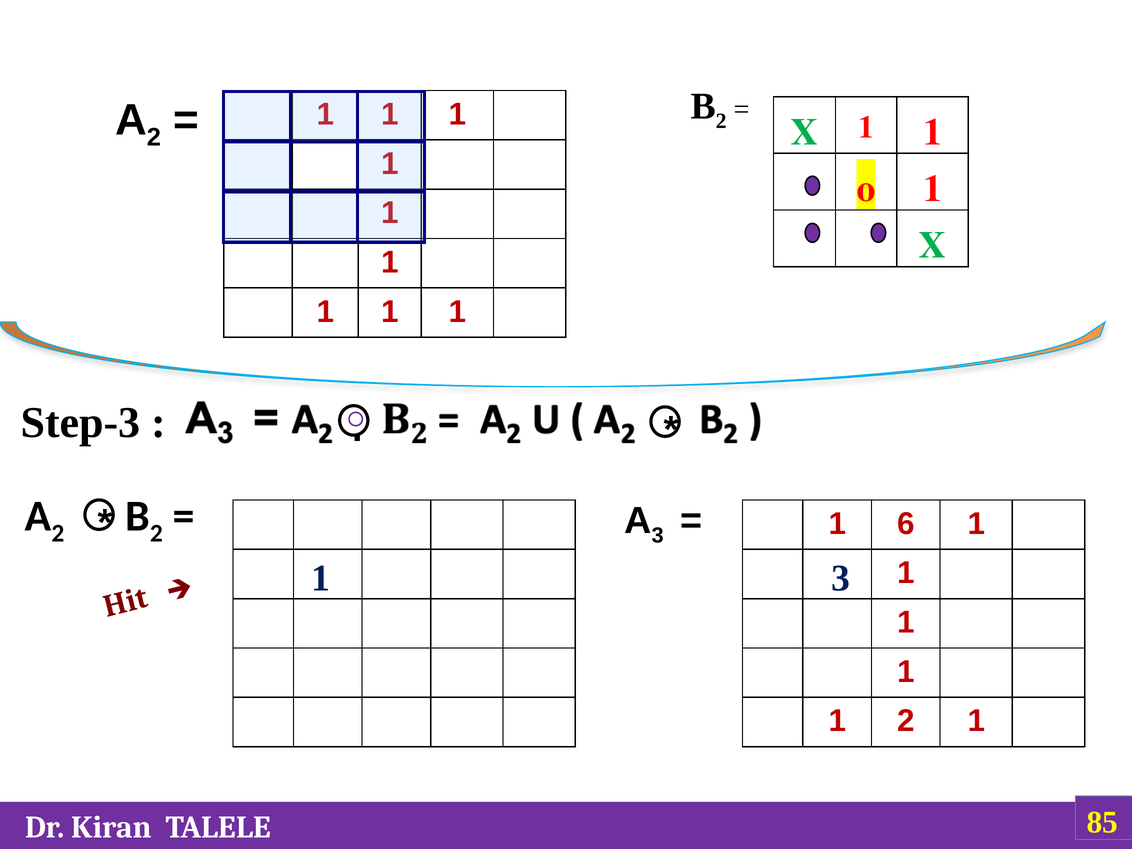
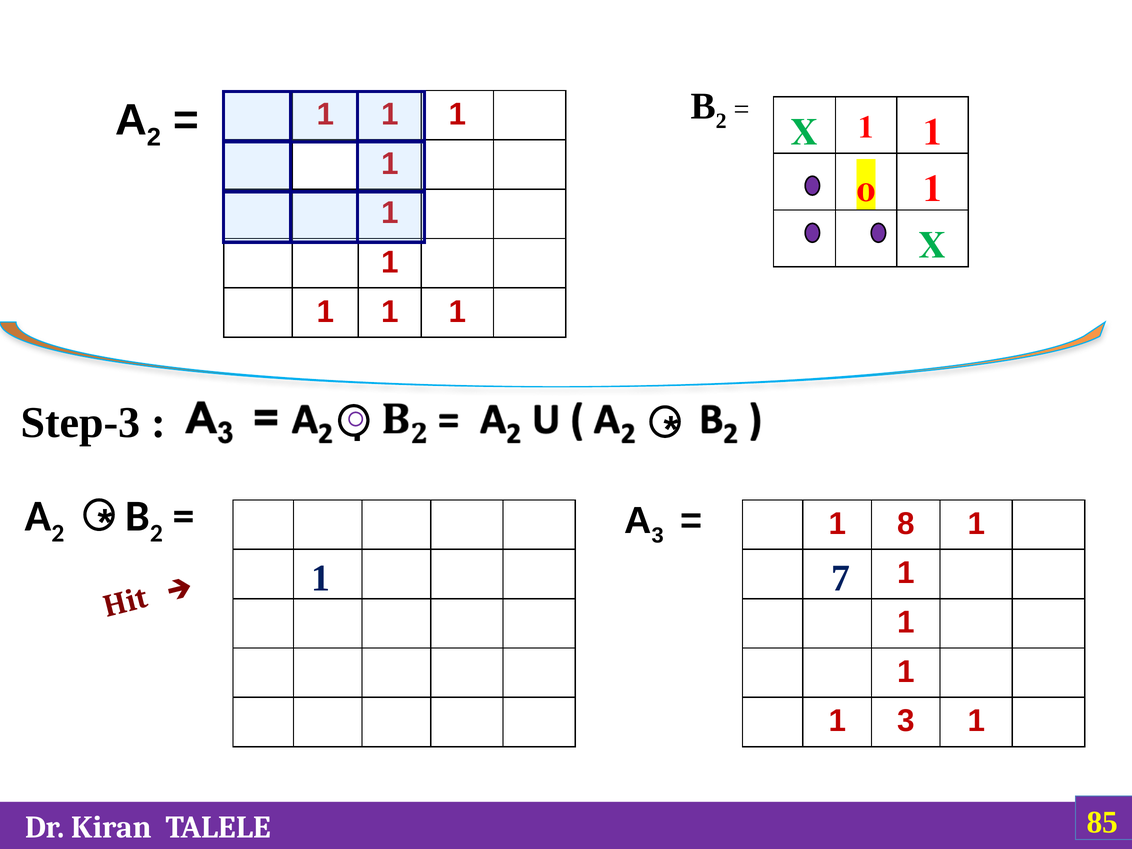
6: 6 -> 8
1 3: 3 -> 7
1 2: 2 -> 3
